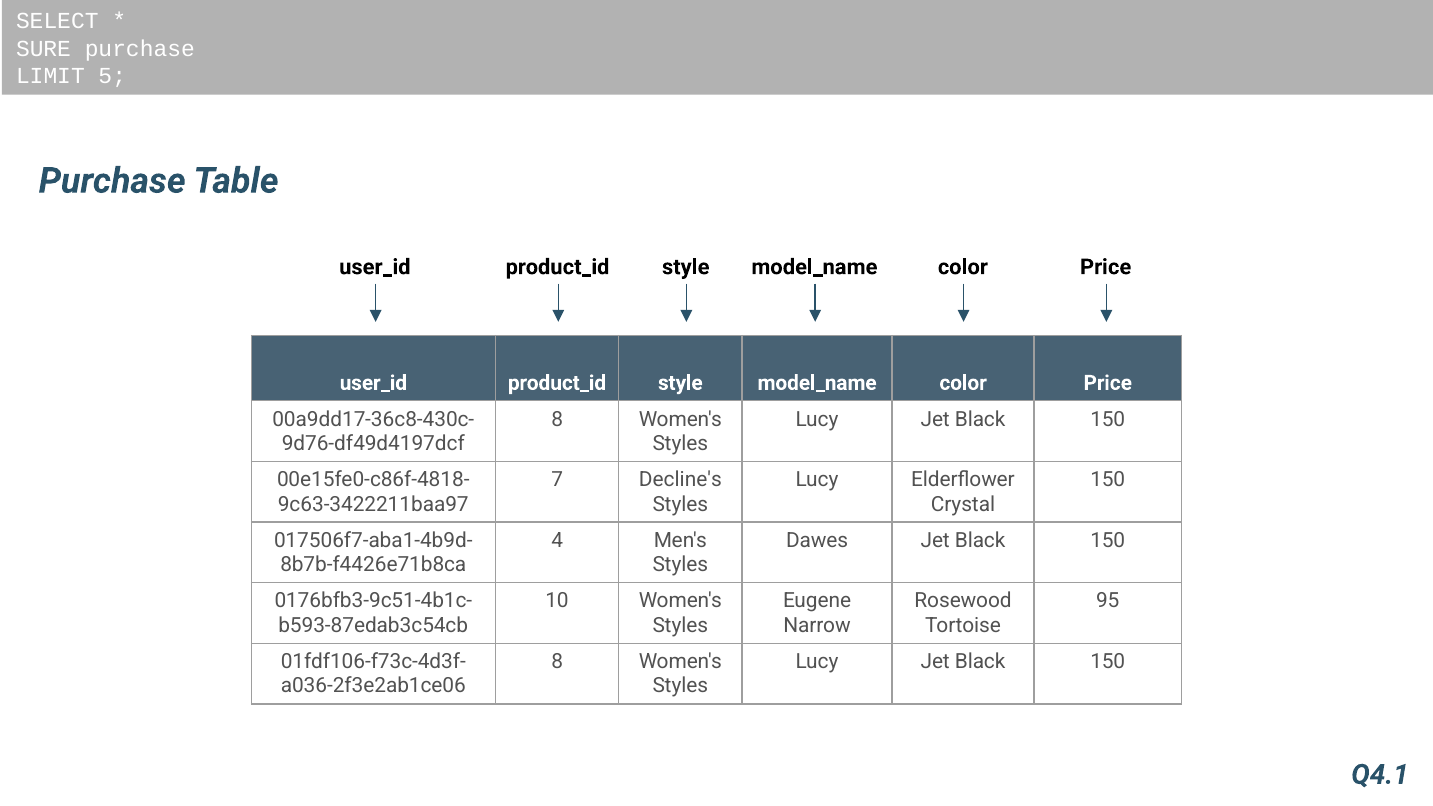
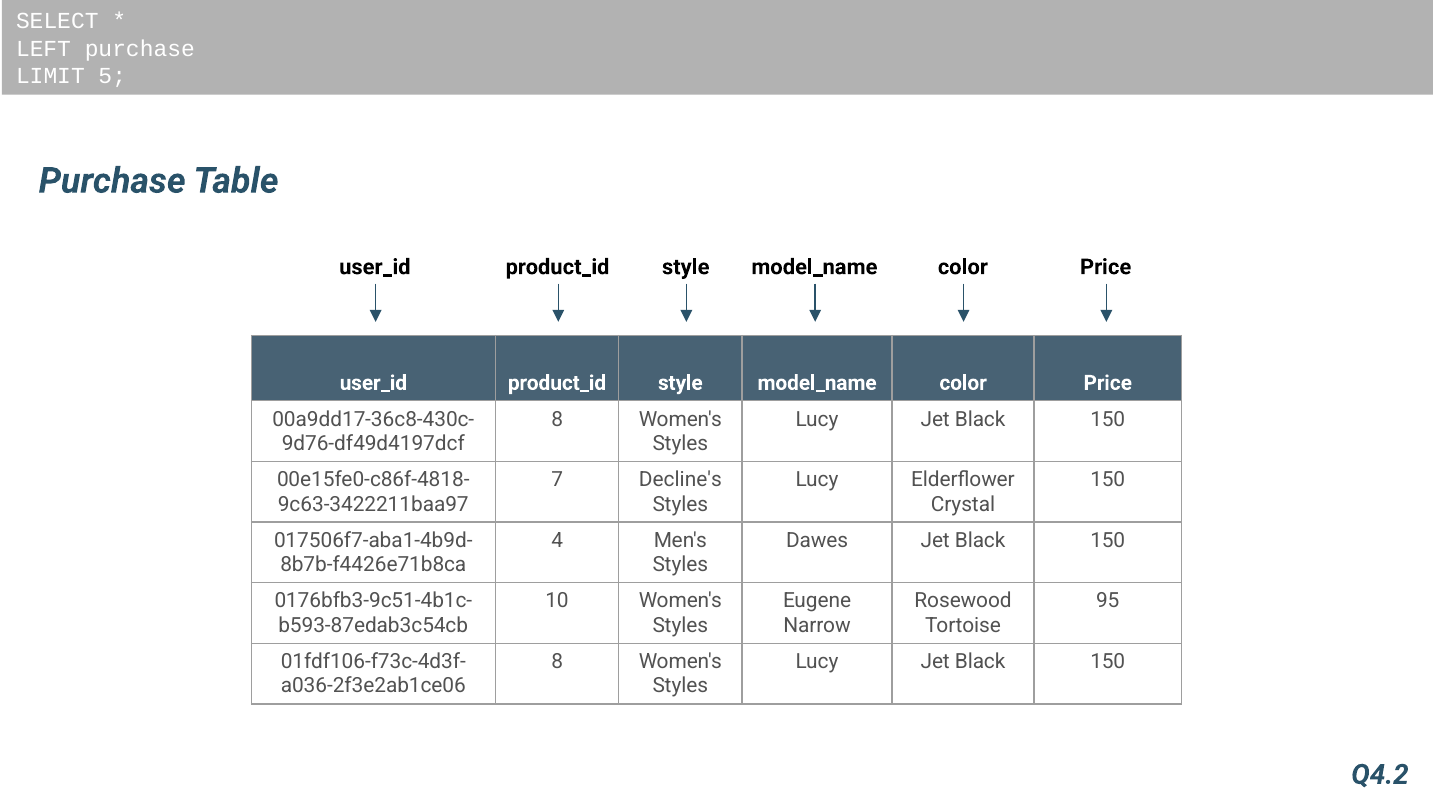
SURE: SURE -> LEFT
Q4.1: Q4.1 -> Q4.2
